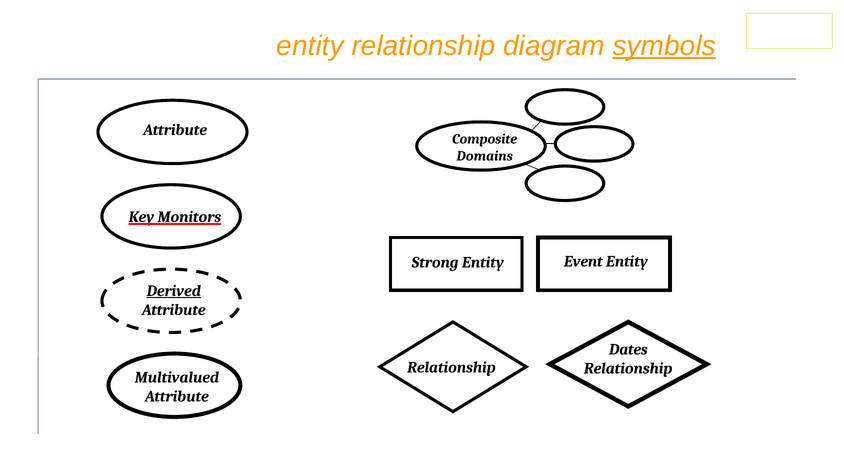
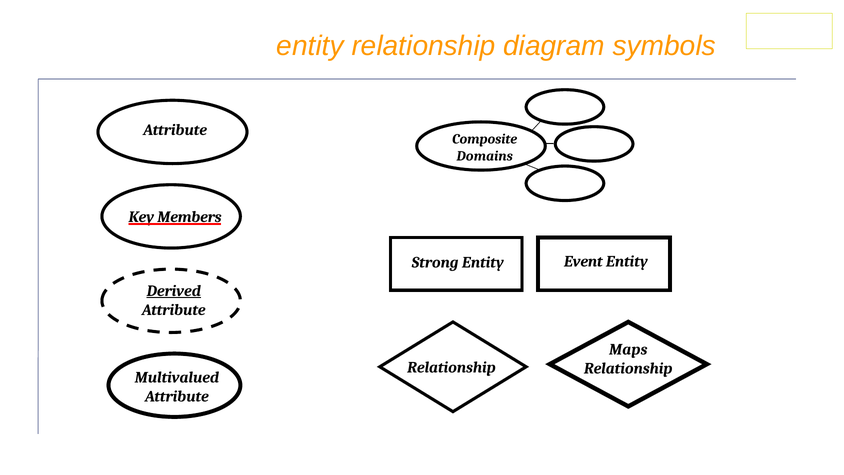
symbols underline: present -> none
Monitors: Monitors -> Members
Dates: Dates -> Maps
